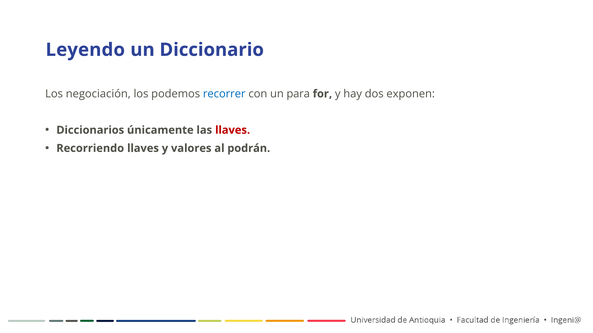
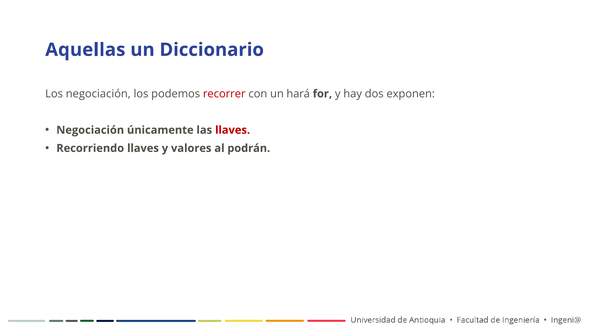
Leyendo: Leyendo -> Aquellas
recorrer colour: blue -> red
para: para -> hará
Diccionarios at (90, 130): Diccionarios -> Negociación
